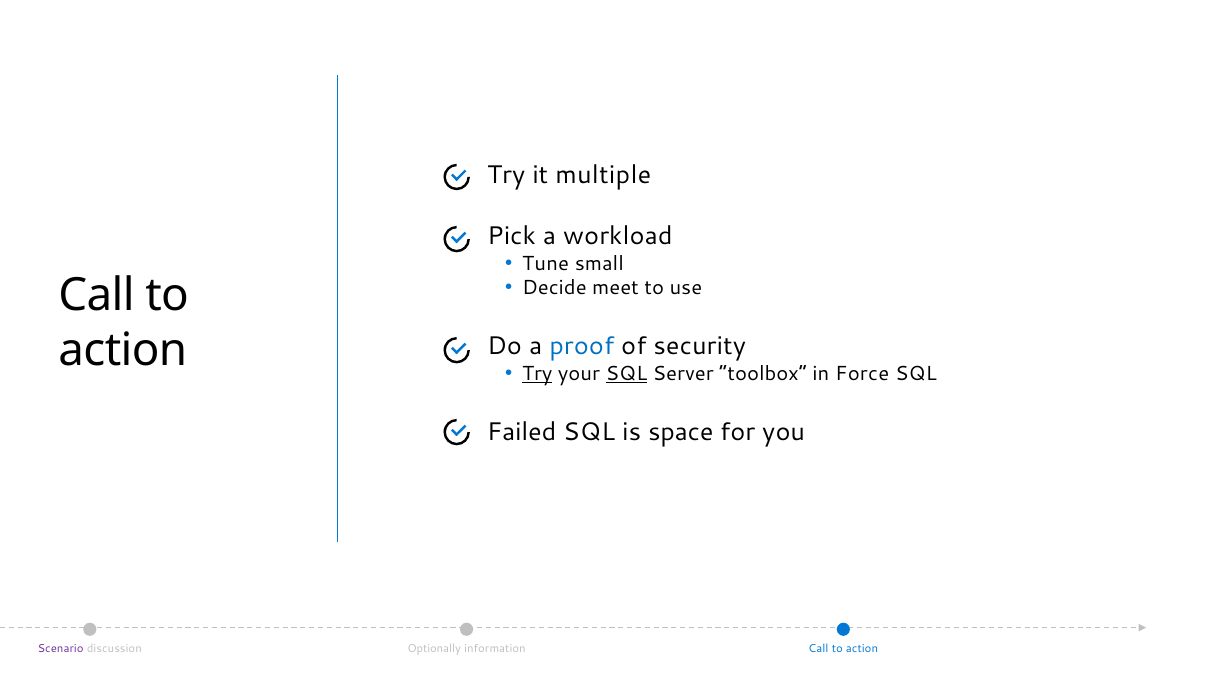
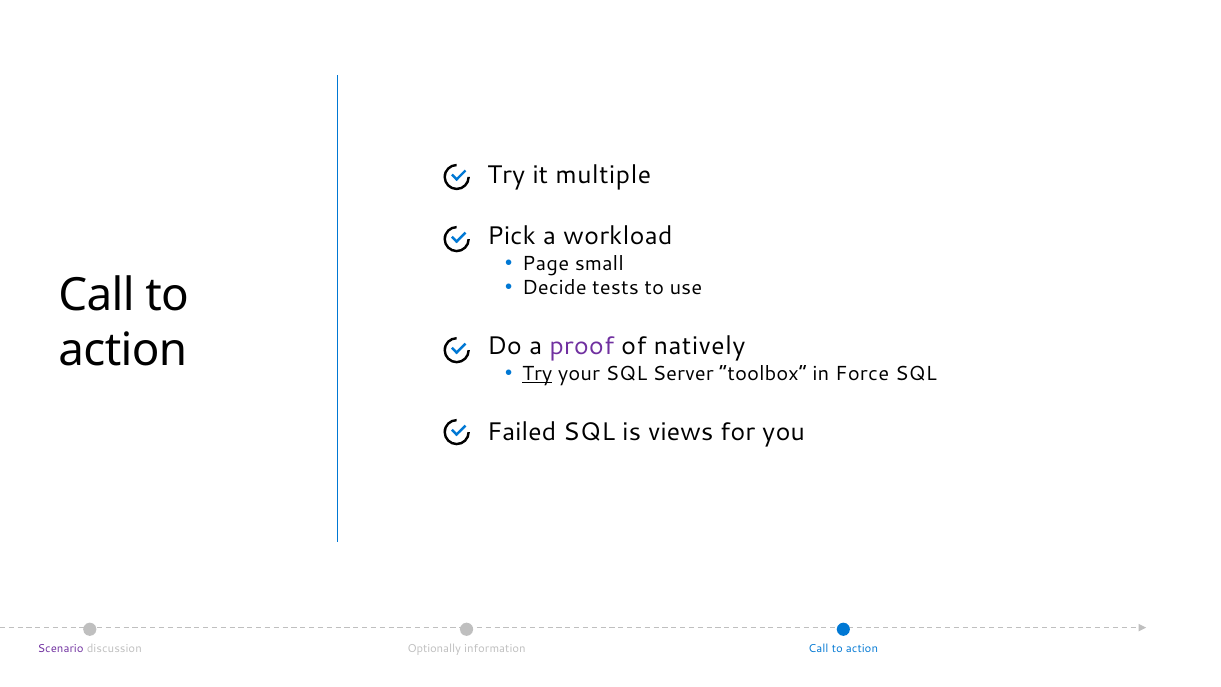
Tune: Tune -> Page
meet: meet -> tests
proof colour: blue -> purple
security: security -> natively
SQL at (626, 373) underline: present -> none
space: space -> views
